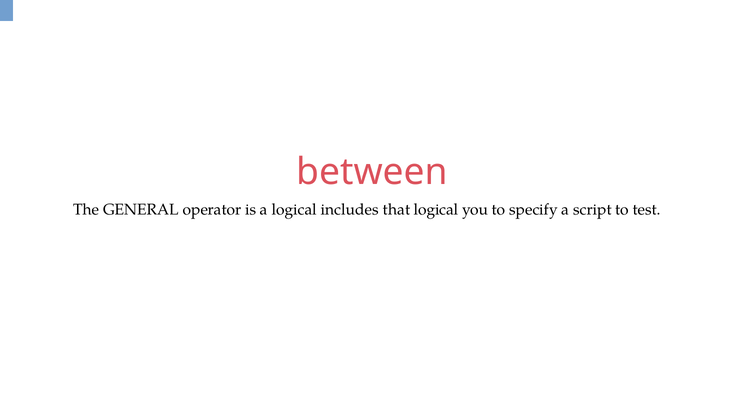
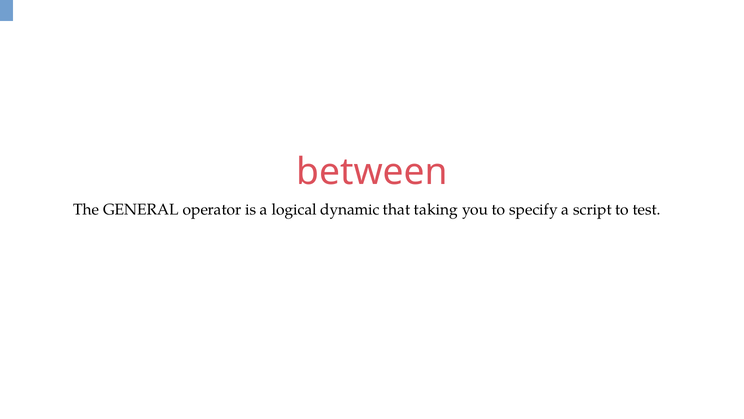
includes: includes -> dynamic
that logical: logical -> taking
